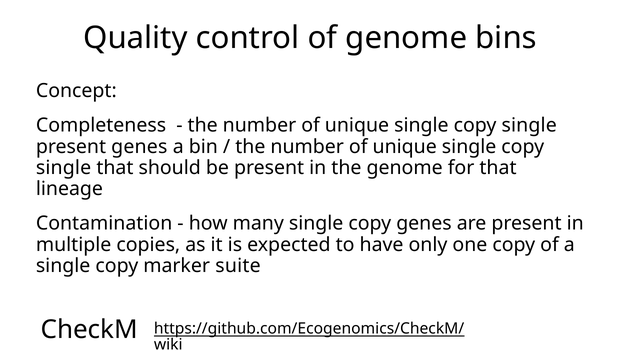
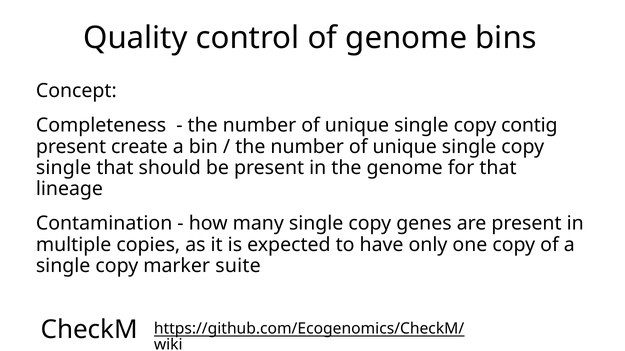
single at (529, 126): single -> contig
present genes: genes -> create
